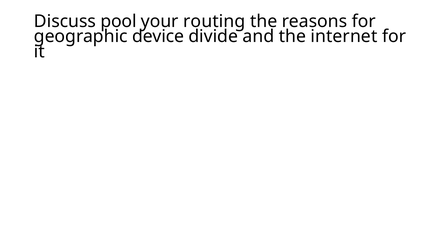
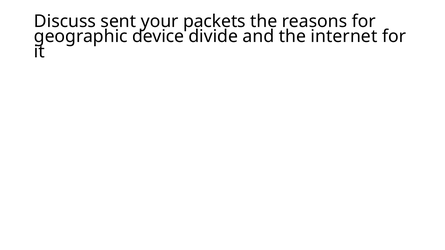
pool: pool -> sent
routing: routing -> packets
